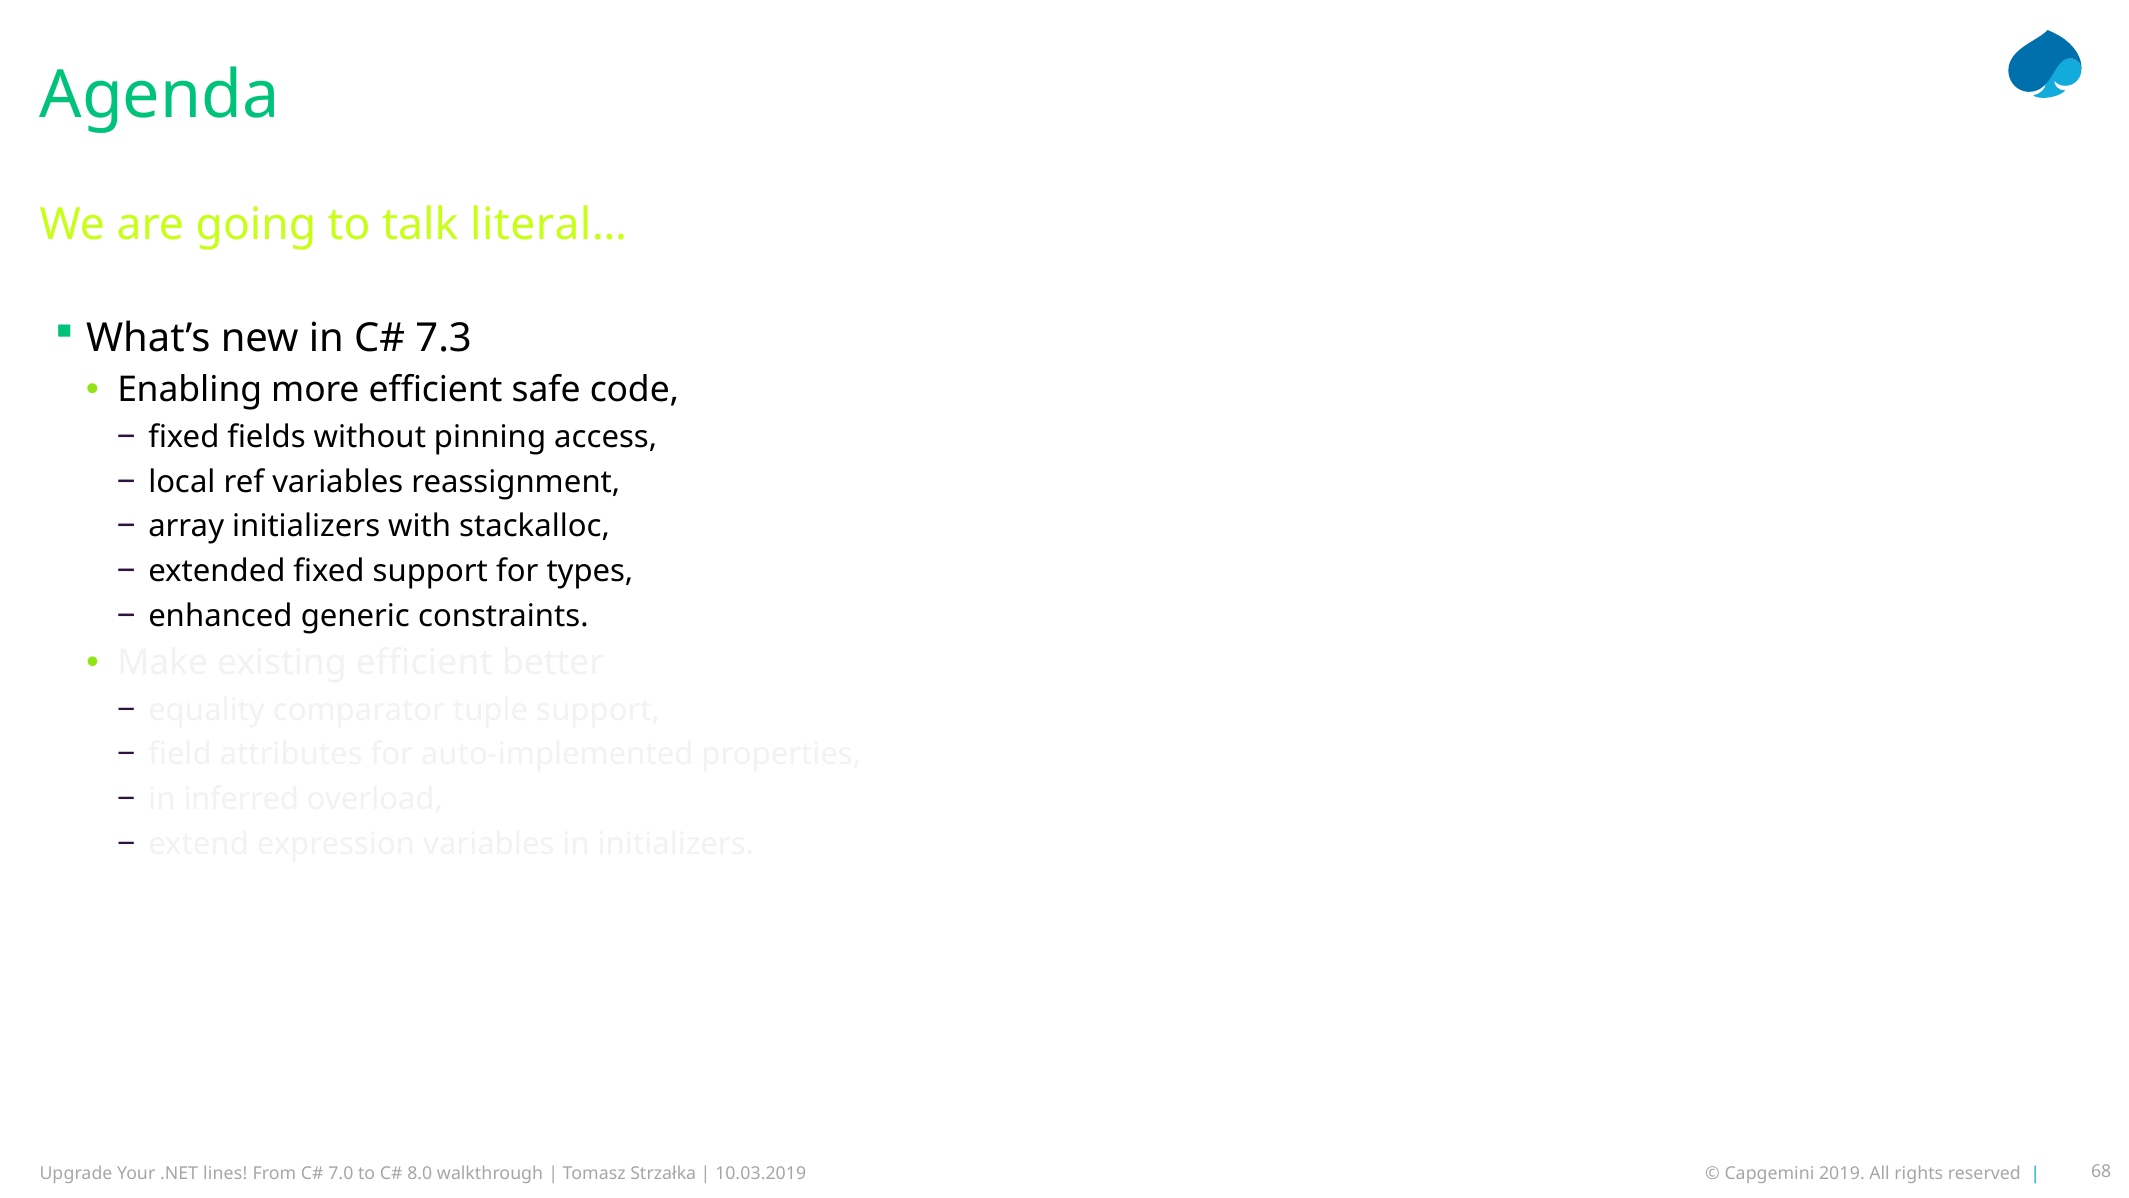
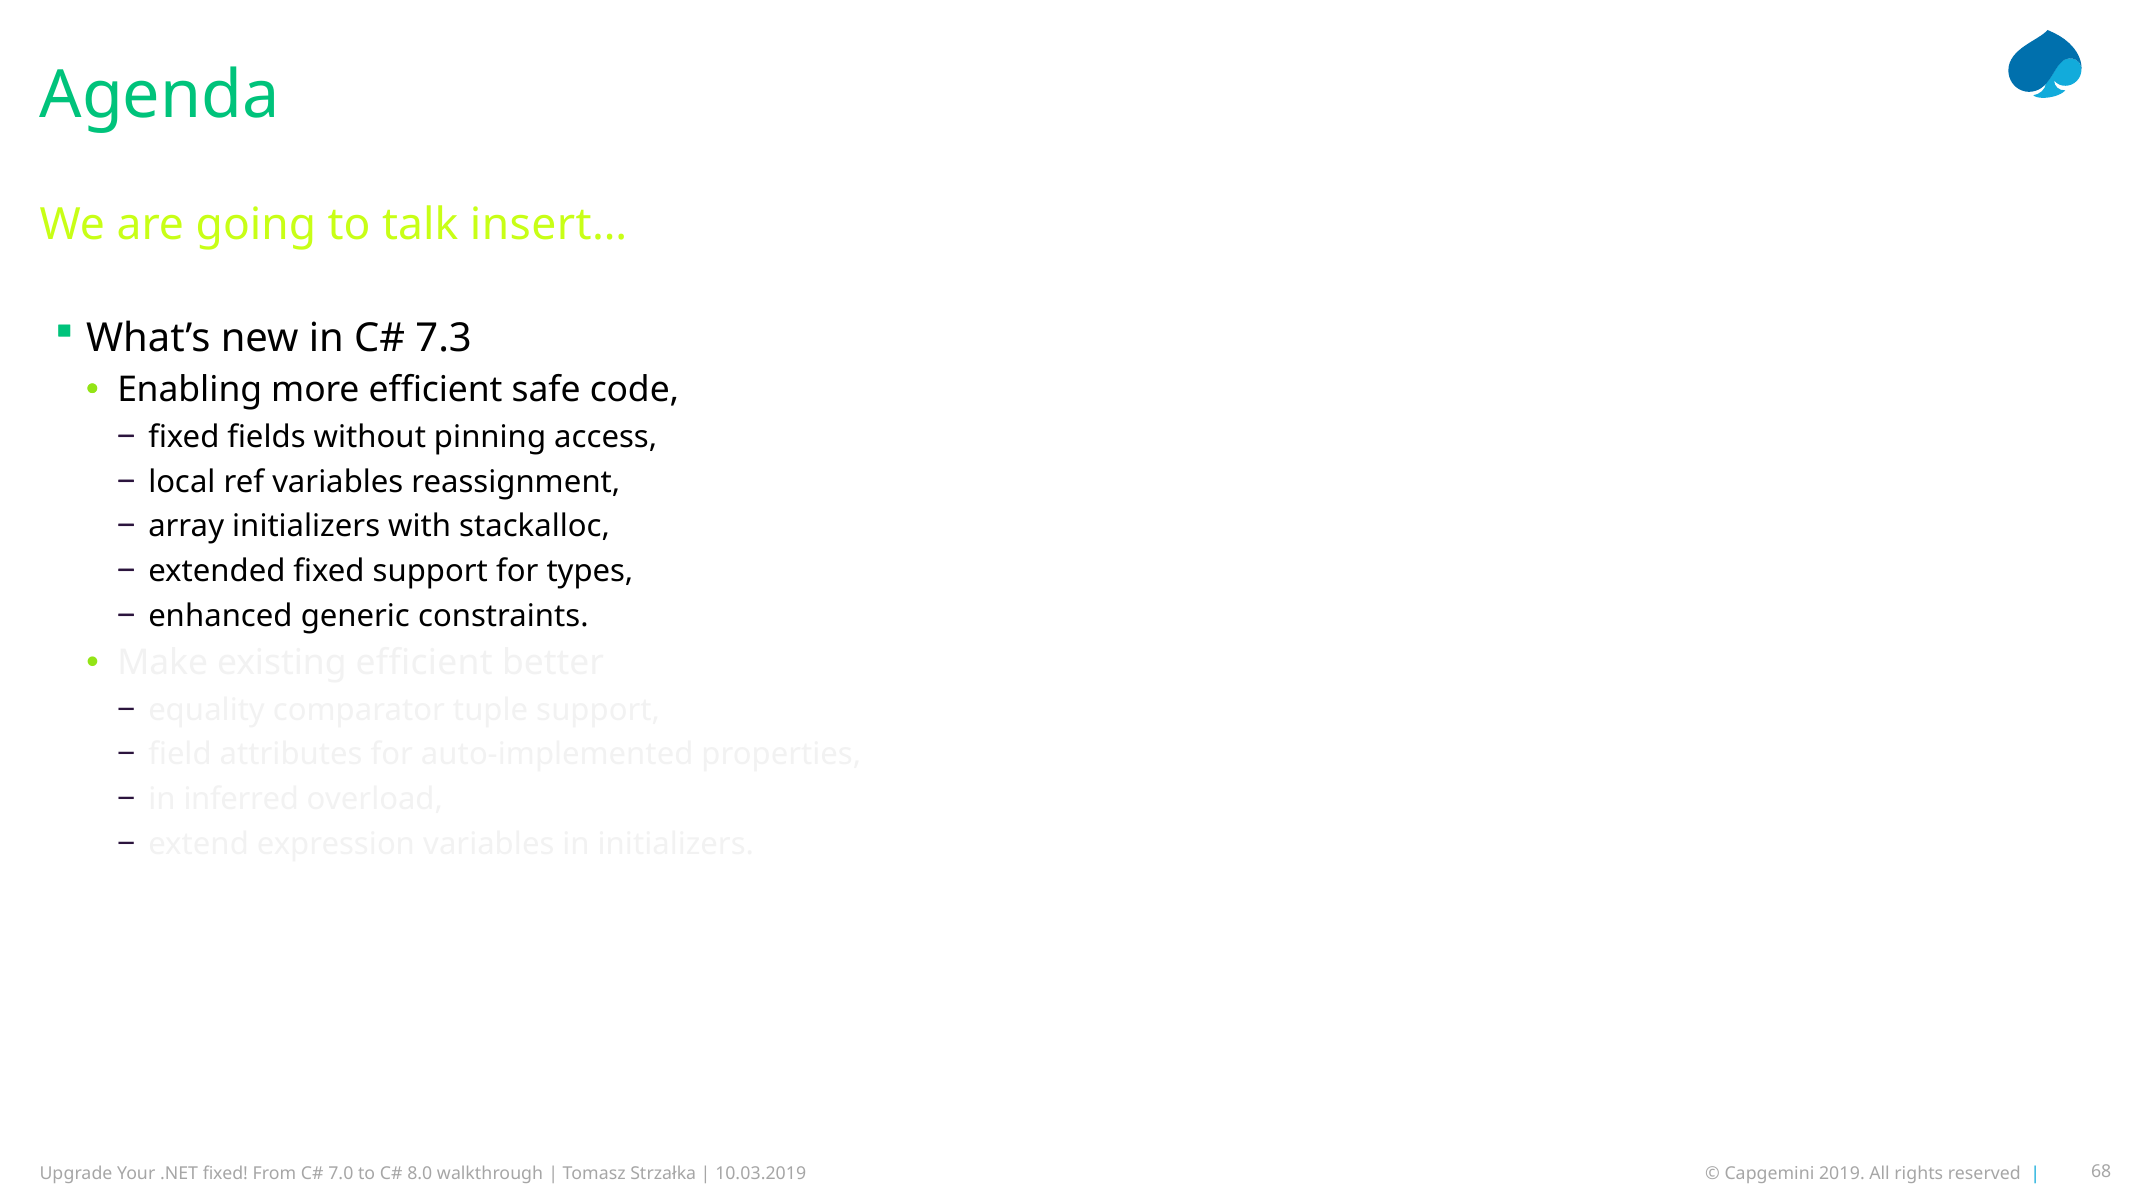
literal…: literal… -> insert…
lines at (225, 1173): lines -> fixed
